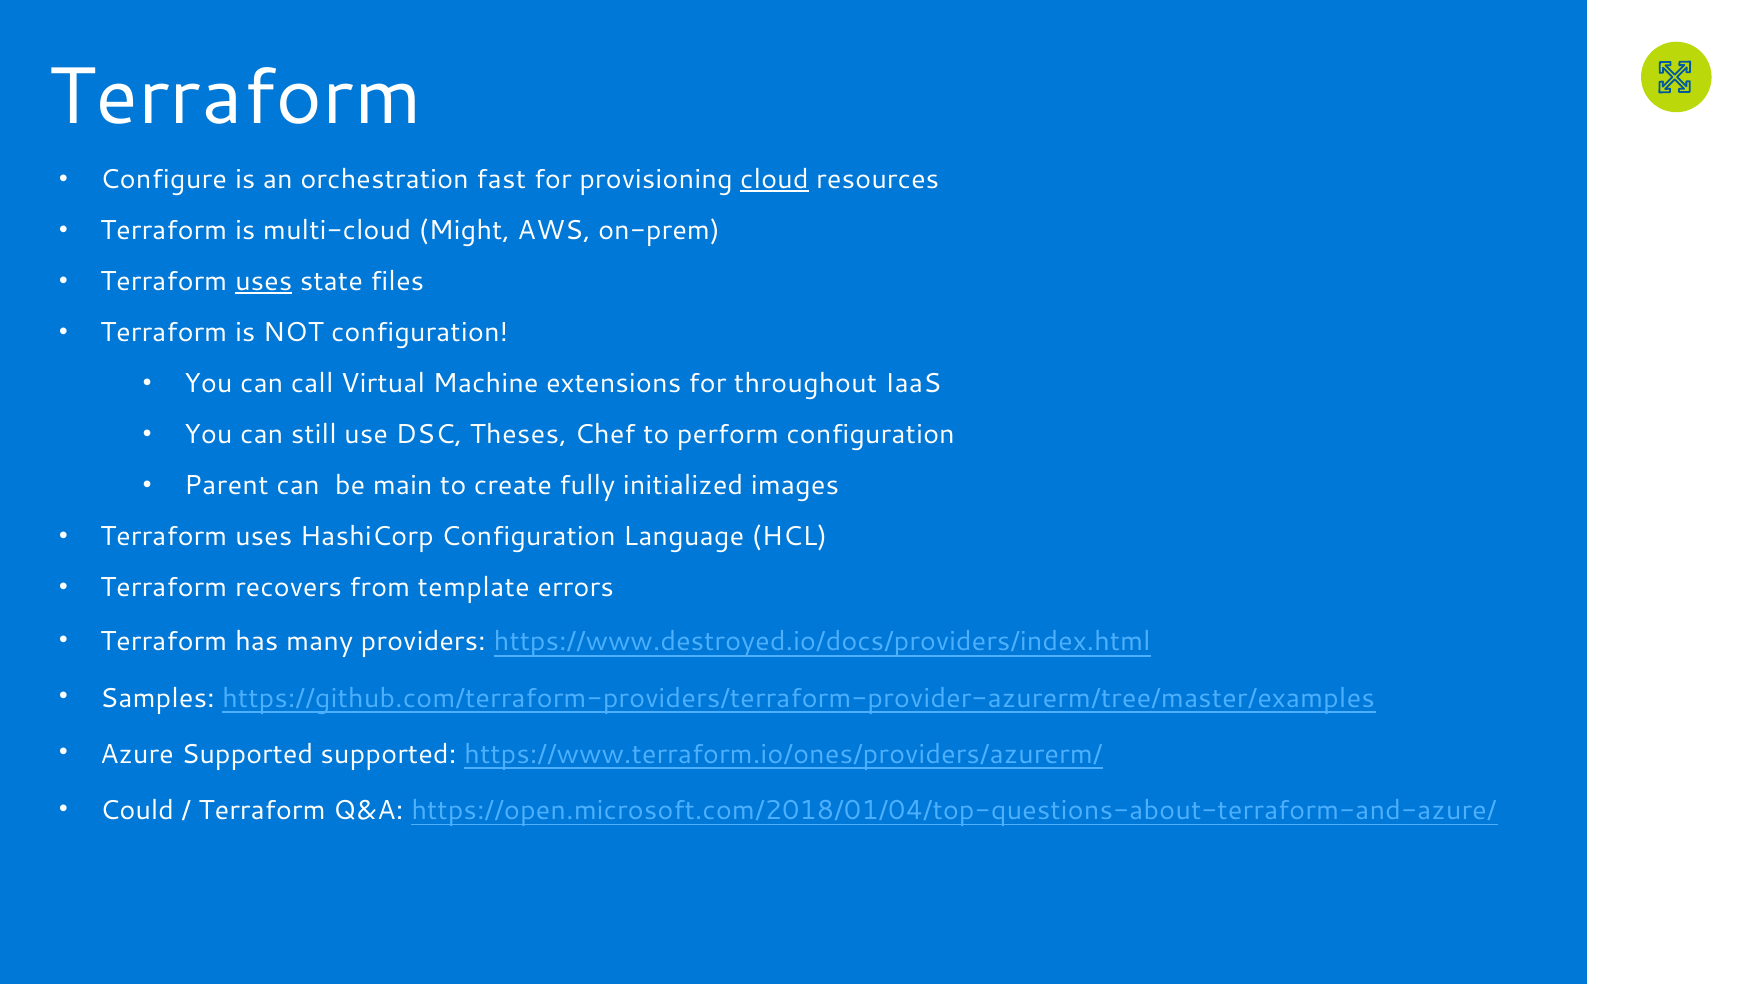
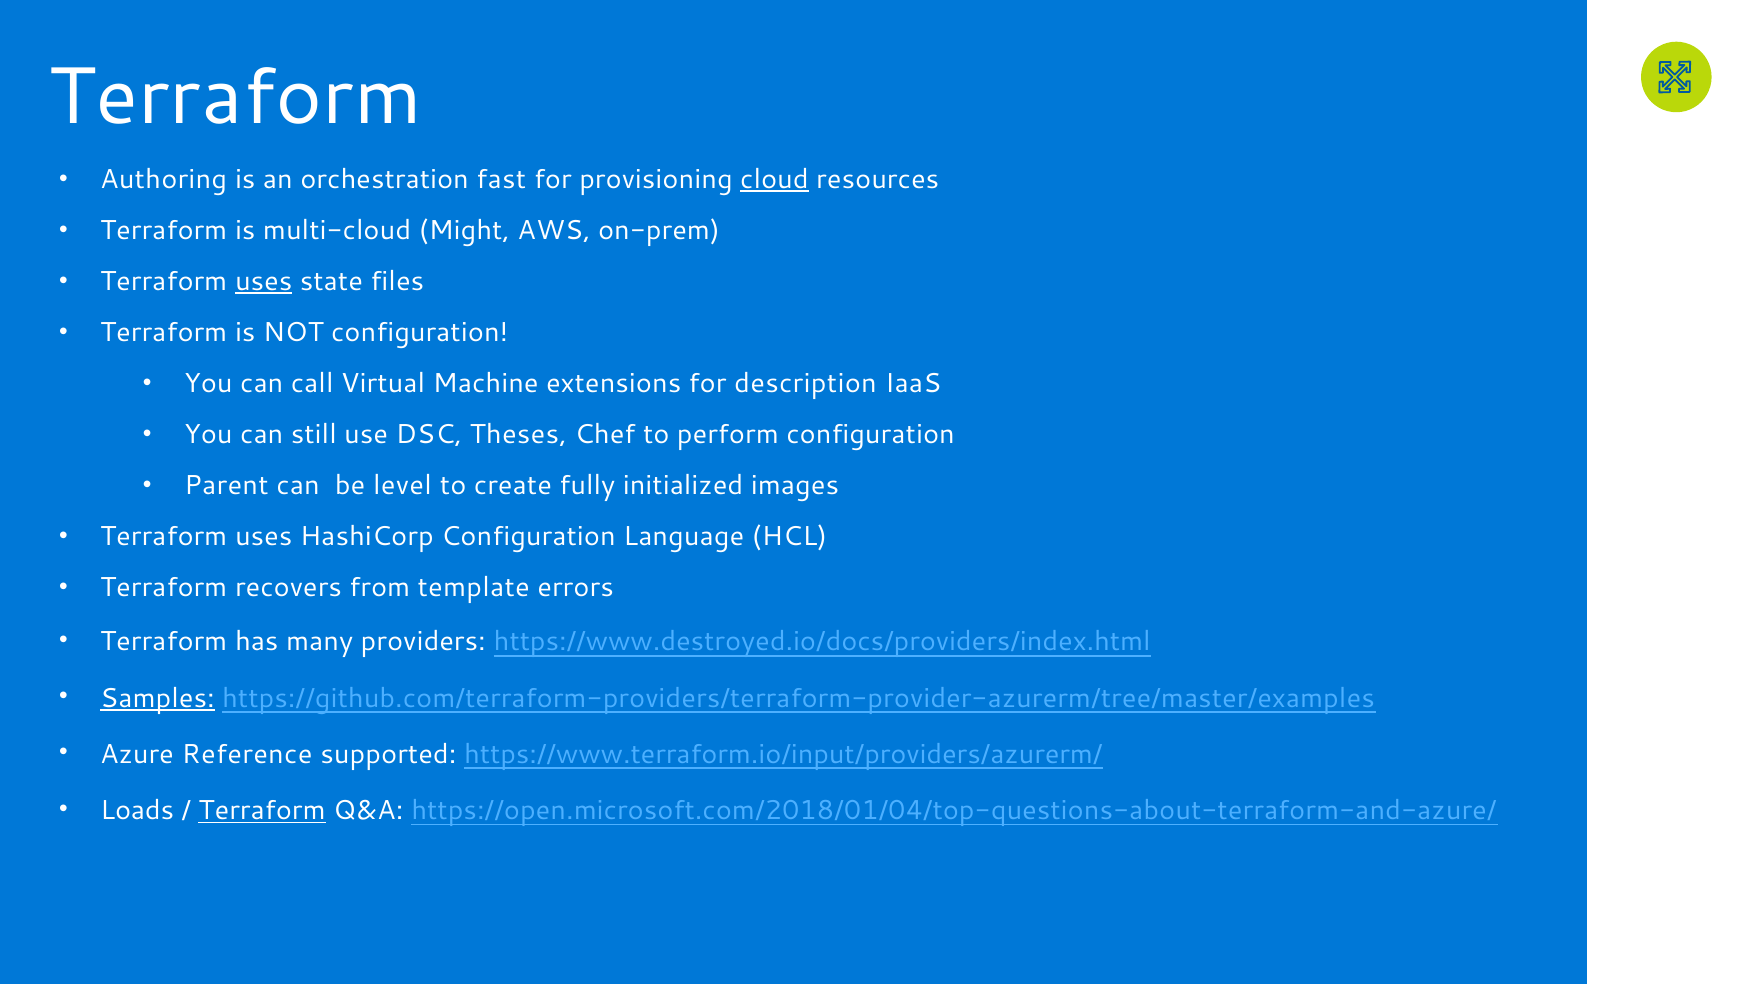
Configure: Configure -> Authoring
throughout: throughout -> description
main: main -> level
Samples underline: none -> present
Azure Supported: Supported -> Reference
https://www.terraform.io/ones/providers/azurerm/: https://www.terraform.io/ones/providers/azurerm/ -> https://www.terraform.io/input/providers/azurerm/
Could: Could -> Loads
Terraform at (262, 811) underline: none -> present
